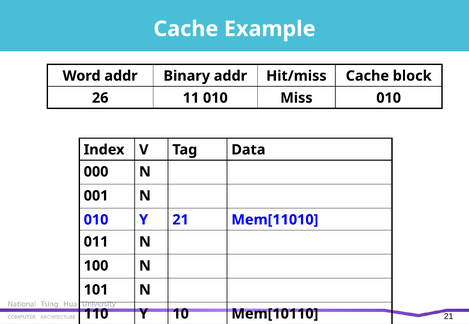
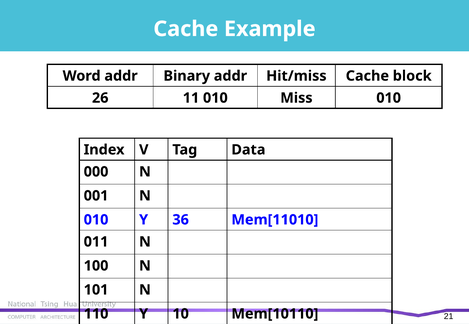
Y 21: 21 -> 36
